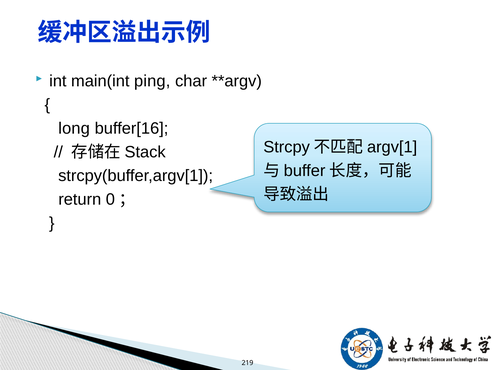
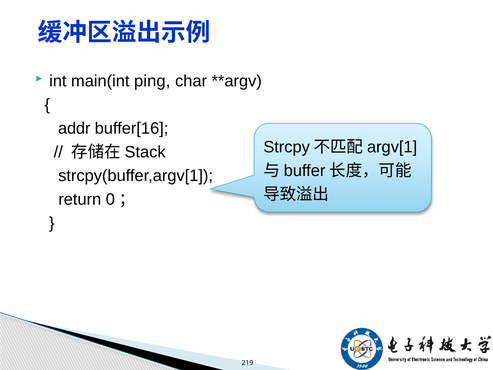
long: long -> addr
